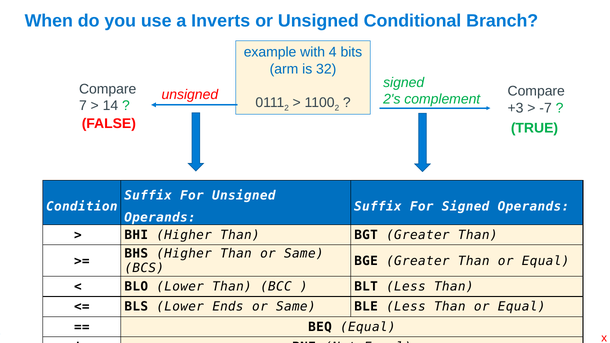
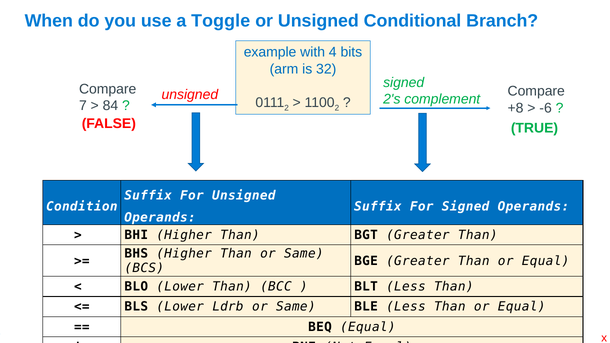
Inverts: Inverts -> Toggle
14: 14 -> 84
+3: +3 -> +8
-7: -7 -> -6
Ends: Ends -> Ldrb
